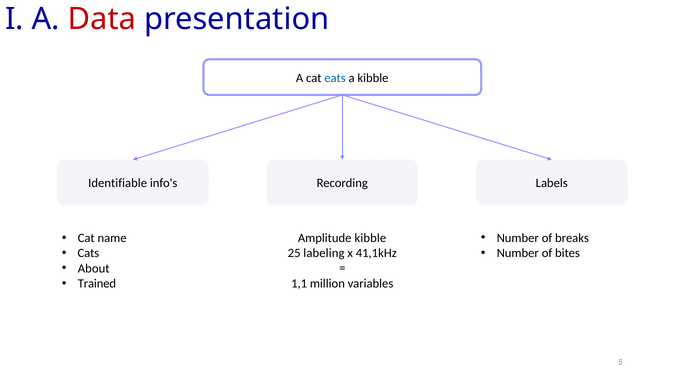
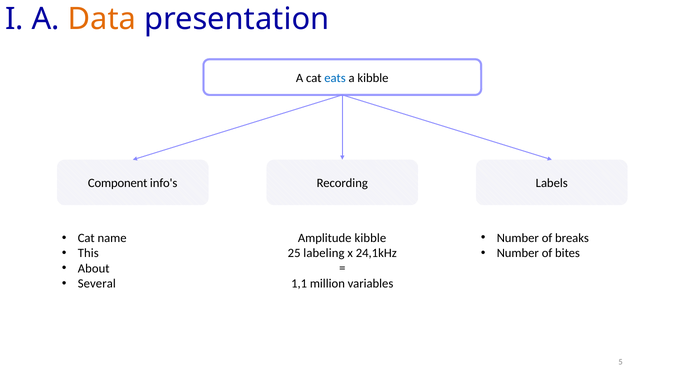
Data colour: red -> orange
Identifiable: Identifiable -> Component
Cats: Cats -> This
41,1kHz: 41,1kHz -> 24,1kHz
Trained: Trained -> Several
